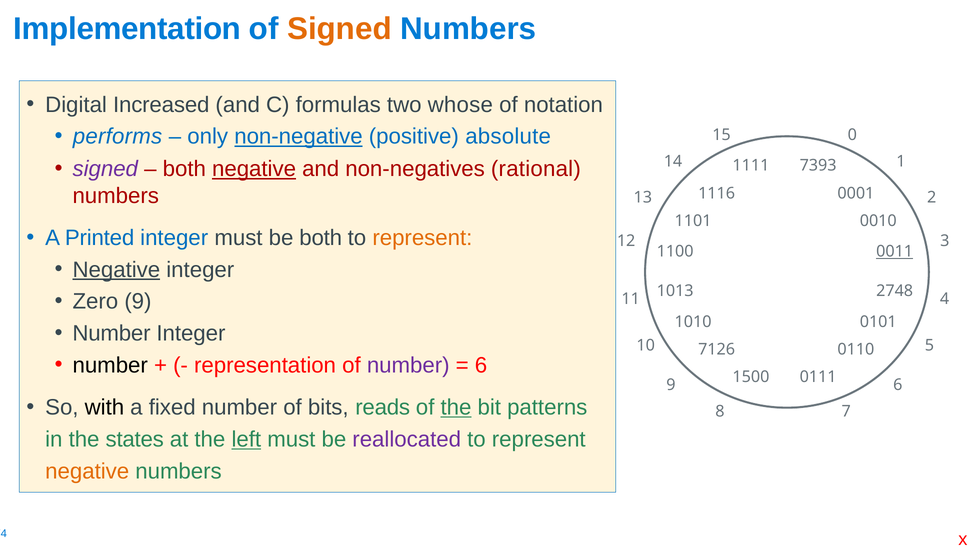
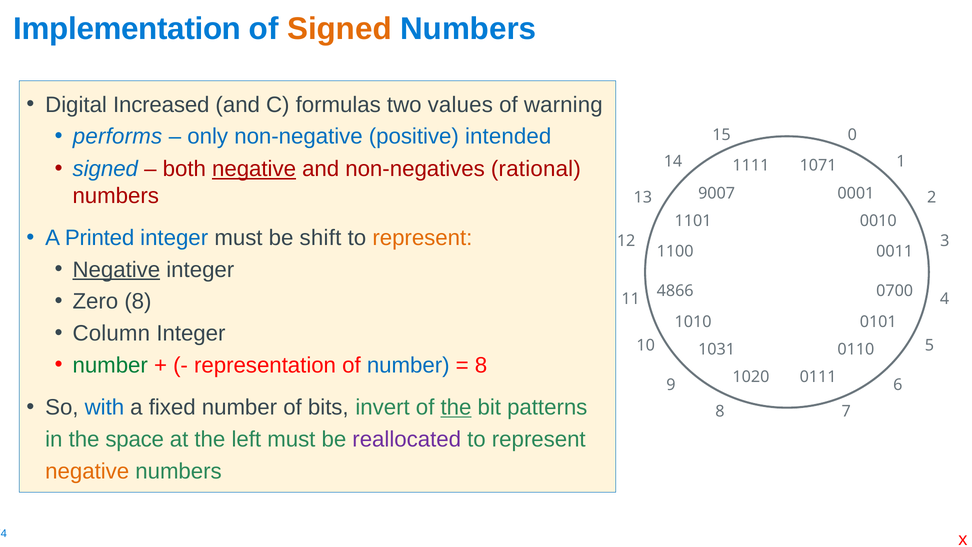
whose: whose -> values
notation: notation -> warning
non-negative underline: present -> none
absolute: absolute -> intended
signed at (105, 169) colour: purple -> blue
7393: 7393 -> 1071
1116: 1116 -> 9007
be both: both -> shift
0011 underline: present -> none
1013: 1013 -> 4866
2748: 2748 -> 0700
Zero 9: 9 -> 8
Number at (112, 333): Number -> Column
7126: 7126 -> 1031
number at (110, 365) colour: black -> green
number at (408, 365) colour: purple -> blue
6 at (481, 365): 6 -> 8
1500: 1500 -> 1020
with colour: black -> blue
reads: reads -> invert
states: states -> space
left underline: present -> none
